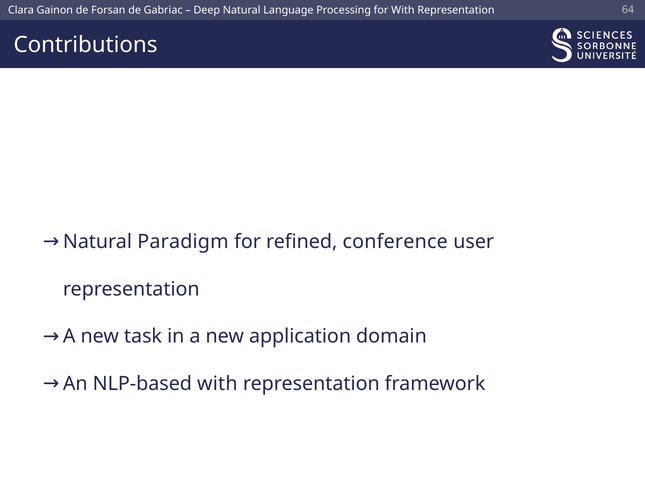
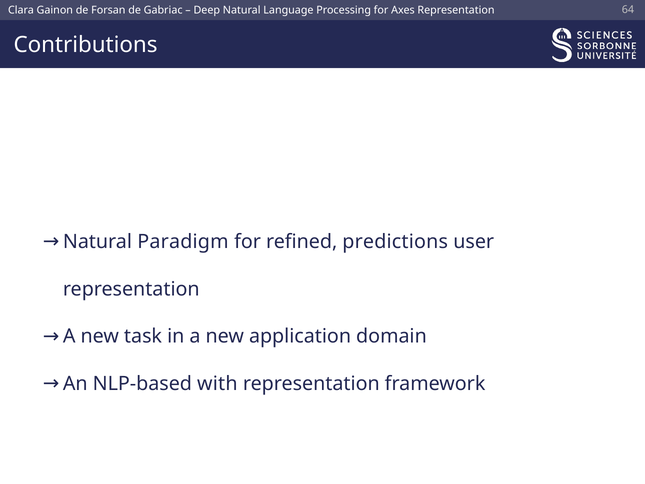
for With: With -> Axes
conference: conference -> predictions
